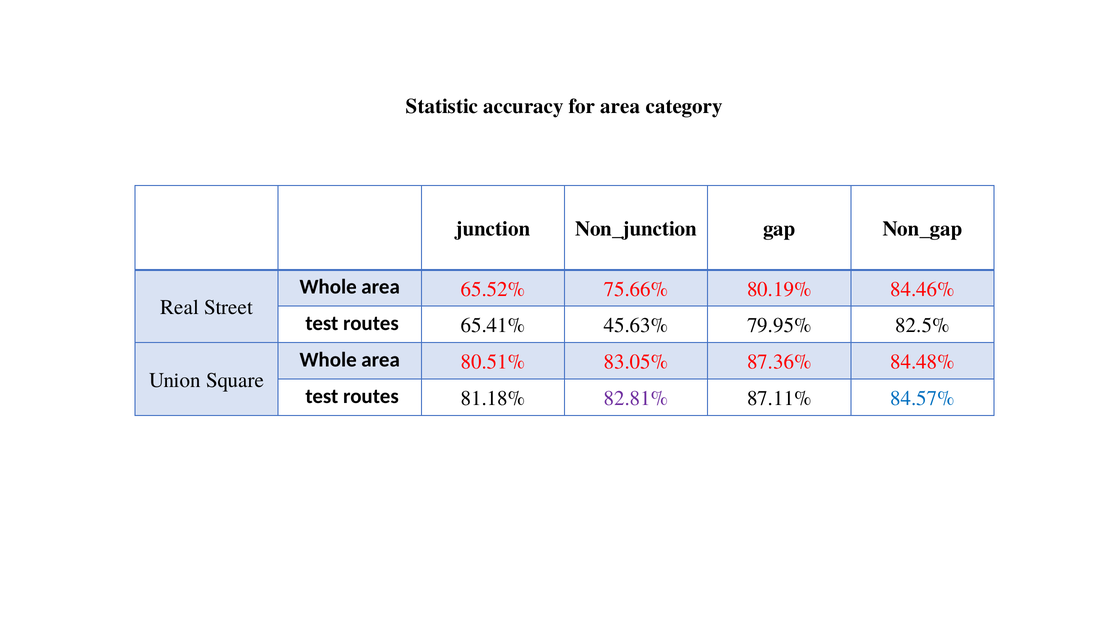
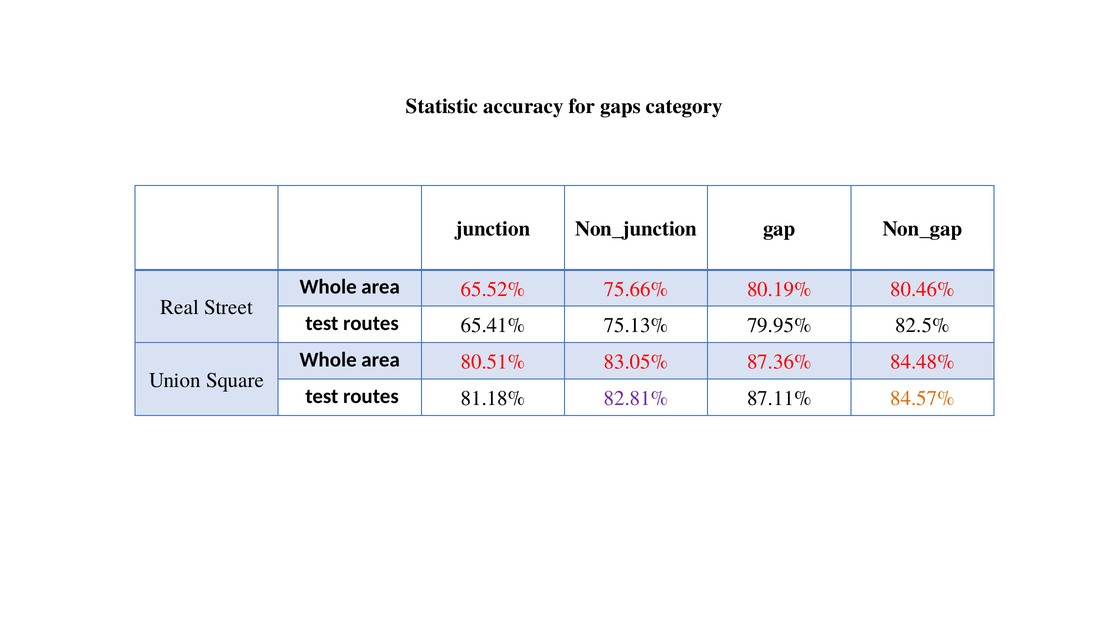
for area: area -> gaps
84.46%: 84.46% -> 80.46%
45.63%: 45.63% -> 75.13%
84.57% colour: blue -> orange
